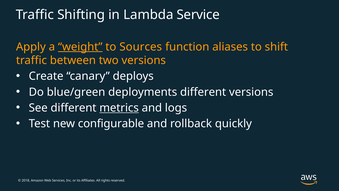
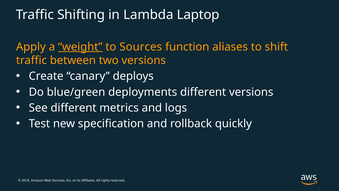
Service: Service -> Laptop
metrics underline: present -> none
configurable: configurable -> specification
